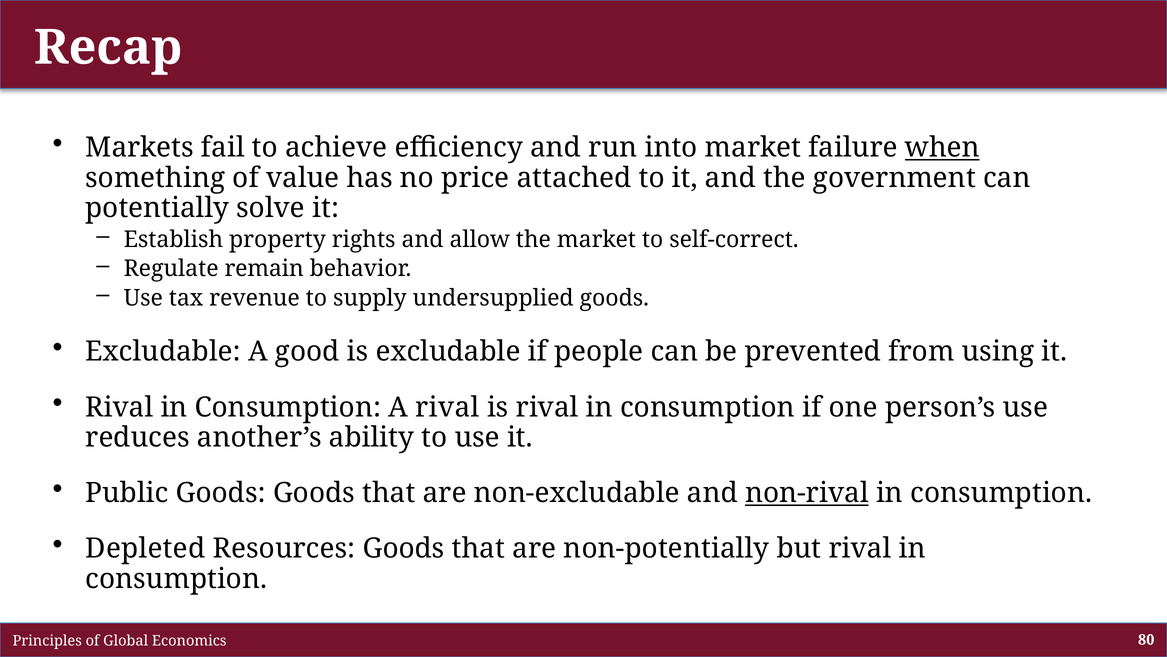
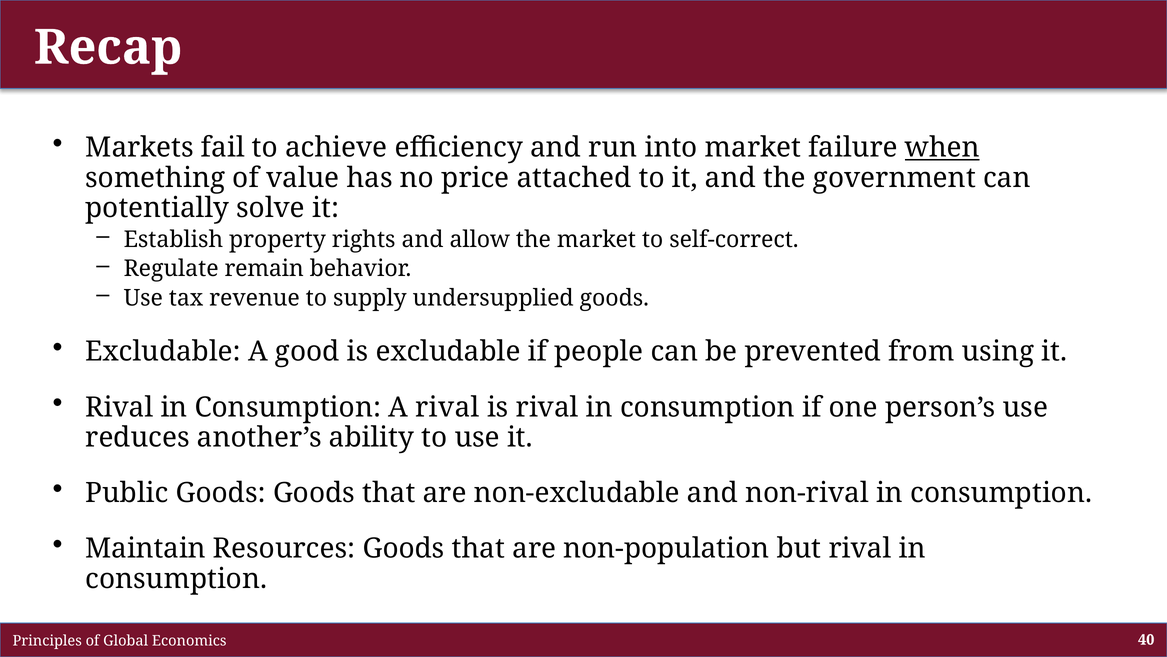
non-rival underline: present -> none
Depleted: Depleted -> Maintain
non-potentially: non-potentially -> non-population
80: 80 -> 40
